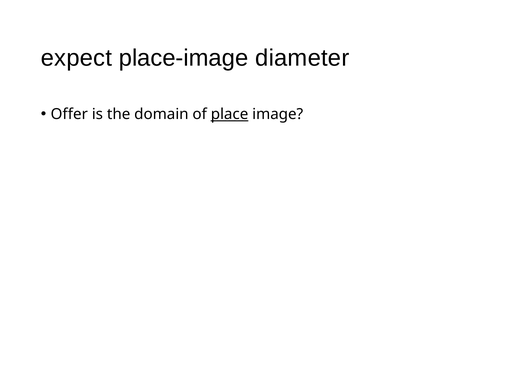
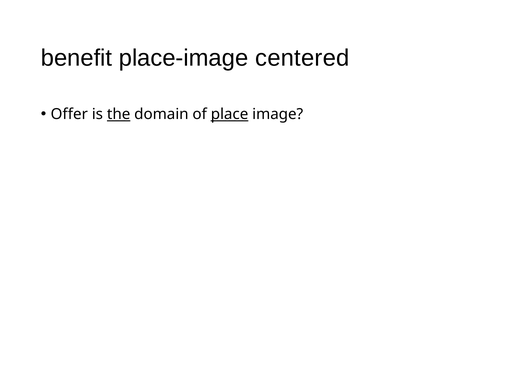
expect: expect -> benefit
diameter: diameter -> centered
the underline: none -> present
